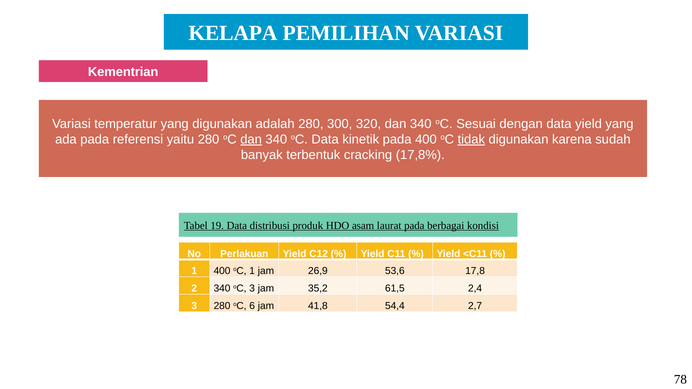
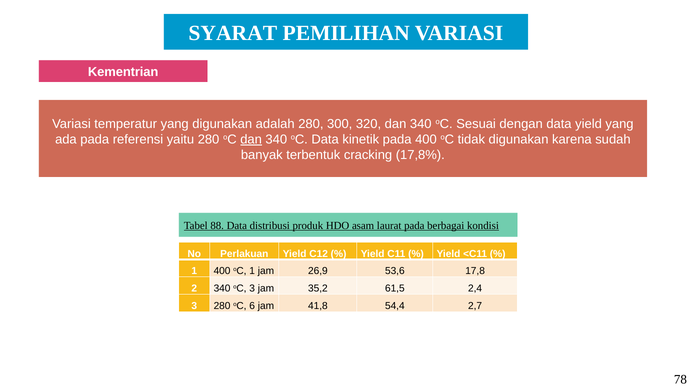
KELAPA: KELAPA -> SYARAT
tidak underline: present -> none
19: 19 -> 88
